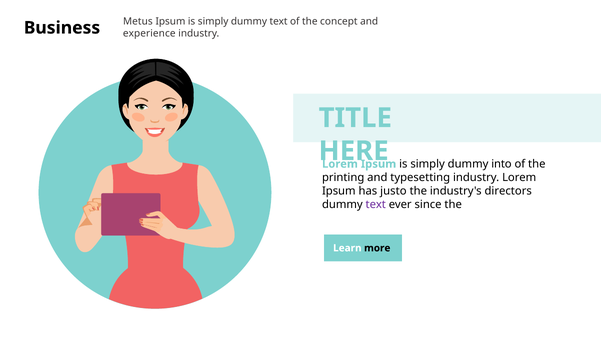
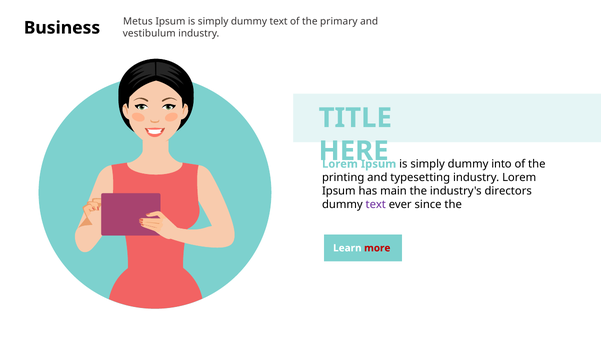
concept: concept -> primary
experience: experience -> vestibulum
justo: justo -> main
more colour: black -> red
